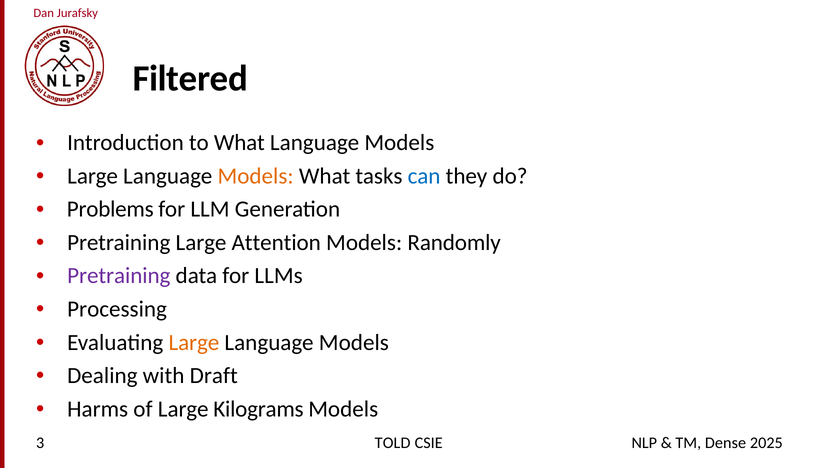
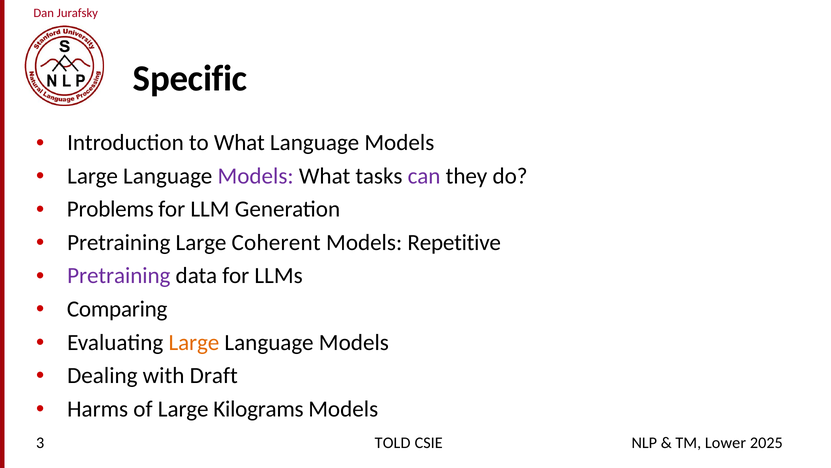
Filtered: Filtered -> Specific
Models at (256, 176) colour: orange -> purple
can colour: blue -> purple
Attention: Attention -> Coherent
Randomly: Randomly -> Repetitive
Processing: Processing -> Comparing
Dense: Dense -> Lower
